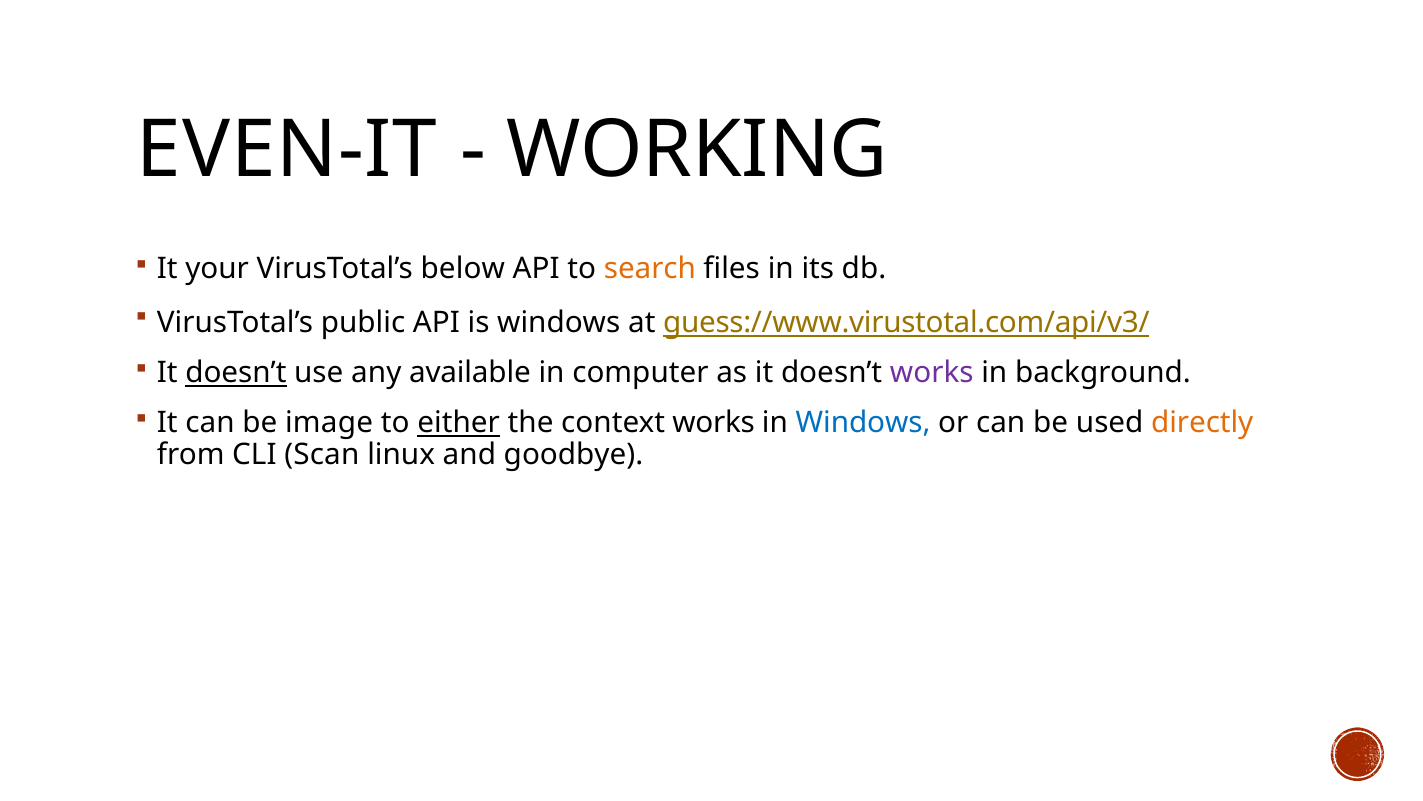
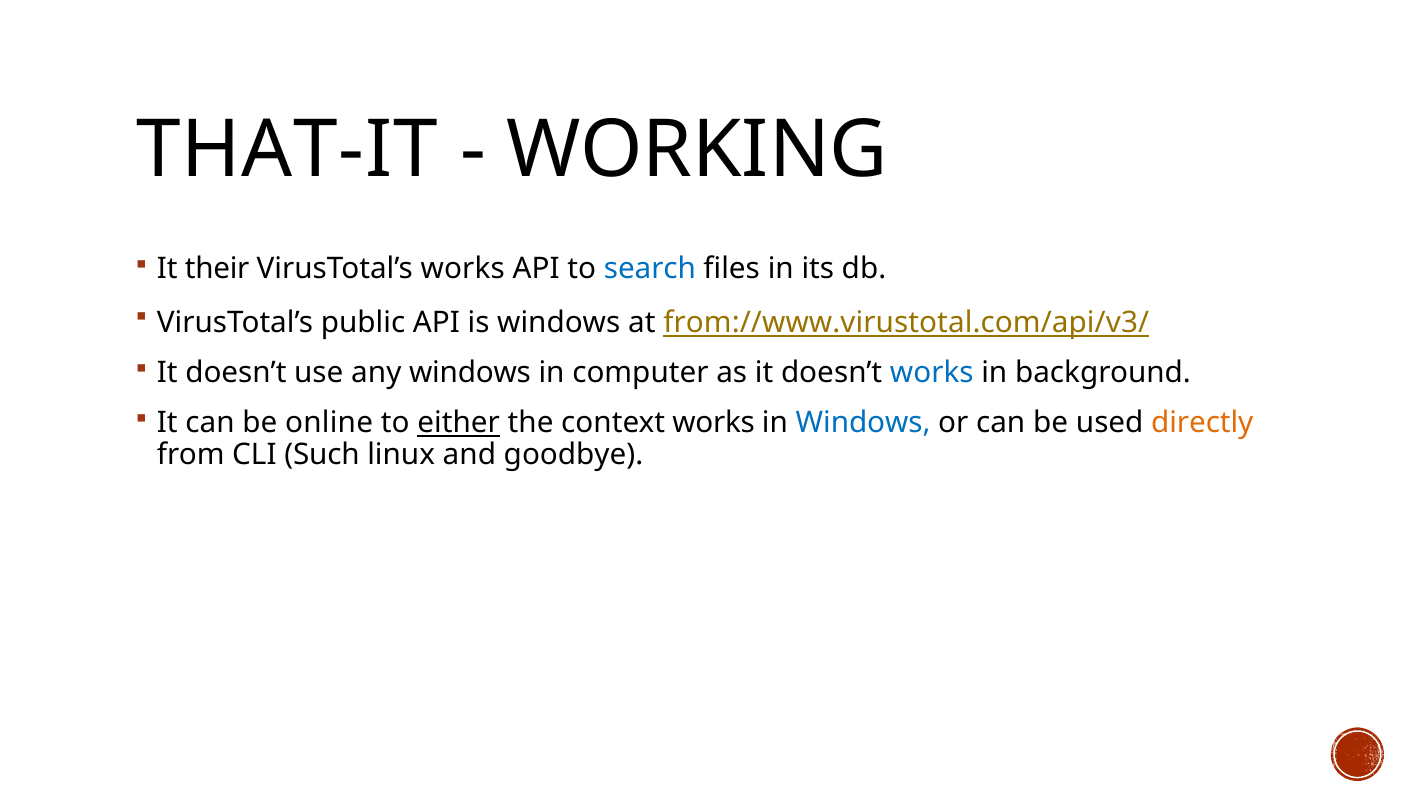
EVEN-IT: EVEN-IT -> THAT-IT
your: your -> their
VirusTotal’s below: below -> works
search colour: orange -> blue
guess://www.virustotal.com/api/v3/: guess://www.virustotal.com/api/v3/ -> from://www.virustotal.com/api/v3/
doesn’t at (236, 373) underline: present -> none
any available: available -> windows
works at (932, 373) colour: purple -> blue
image: image -> online
Scan: Scan -> Such
